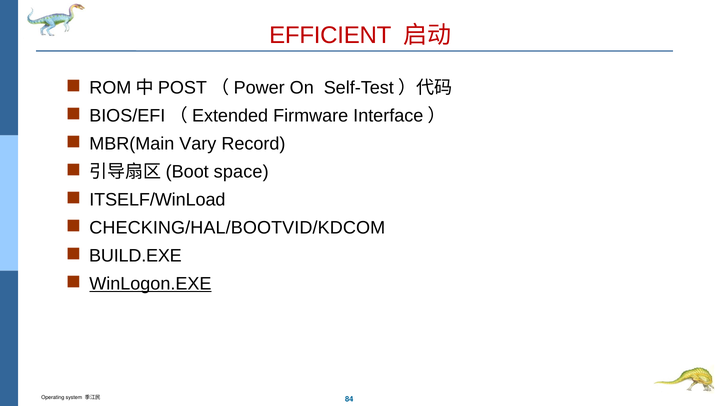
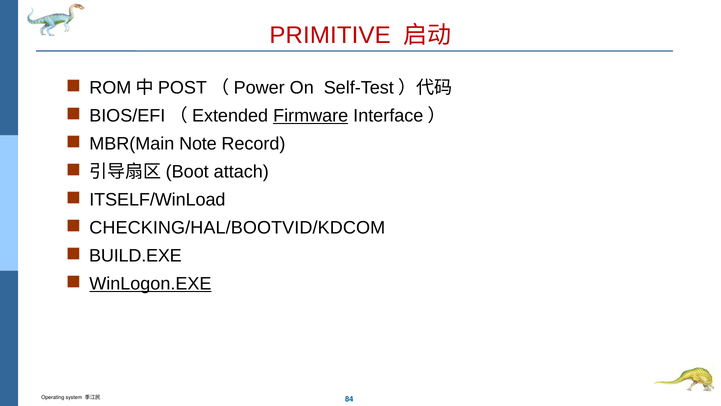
EFFICIENT: EFFICIENT -> PRIMITIVE
Firmware underline: none -> present
Vary: Vary -> Note
space: space -> attach
